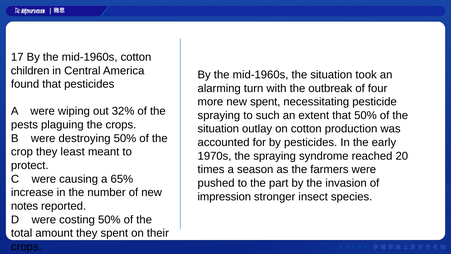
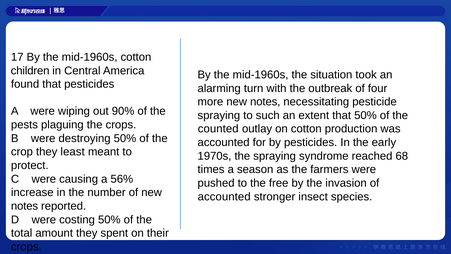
more new spent: spent -> notes
32%: 32% -> 90%
situation at (218, 129): situation -> counted
20: 20 -> 68
65%: 65% -> 56%
part: part -> free
impression at (224, 196): impression -> accounted
